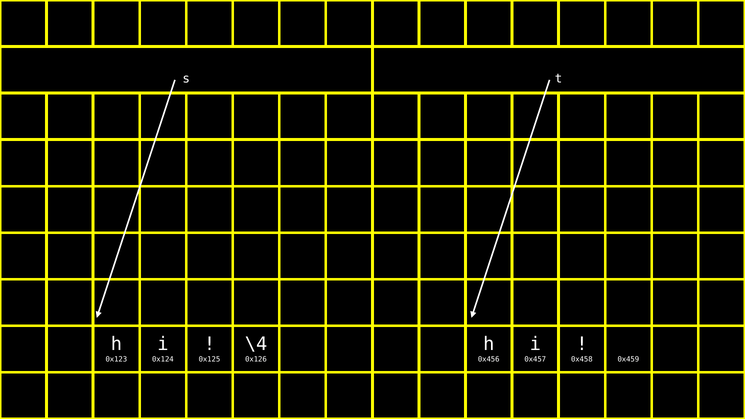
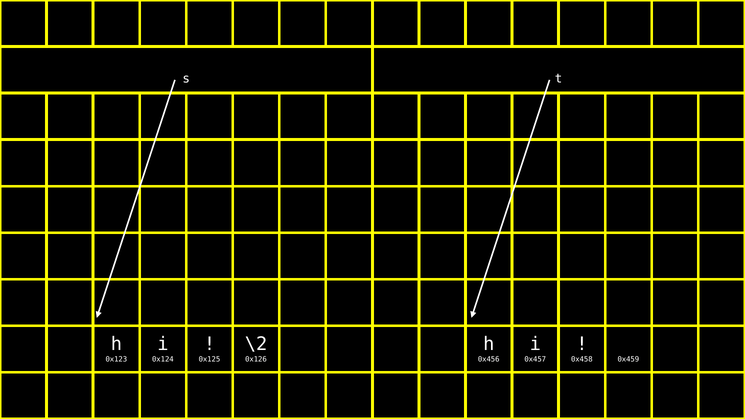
\4: \4 -> \2
